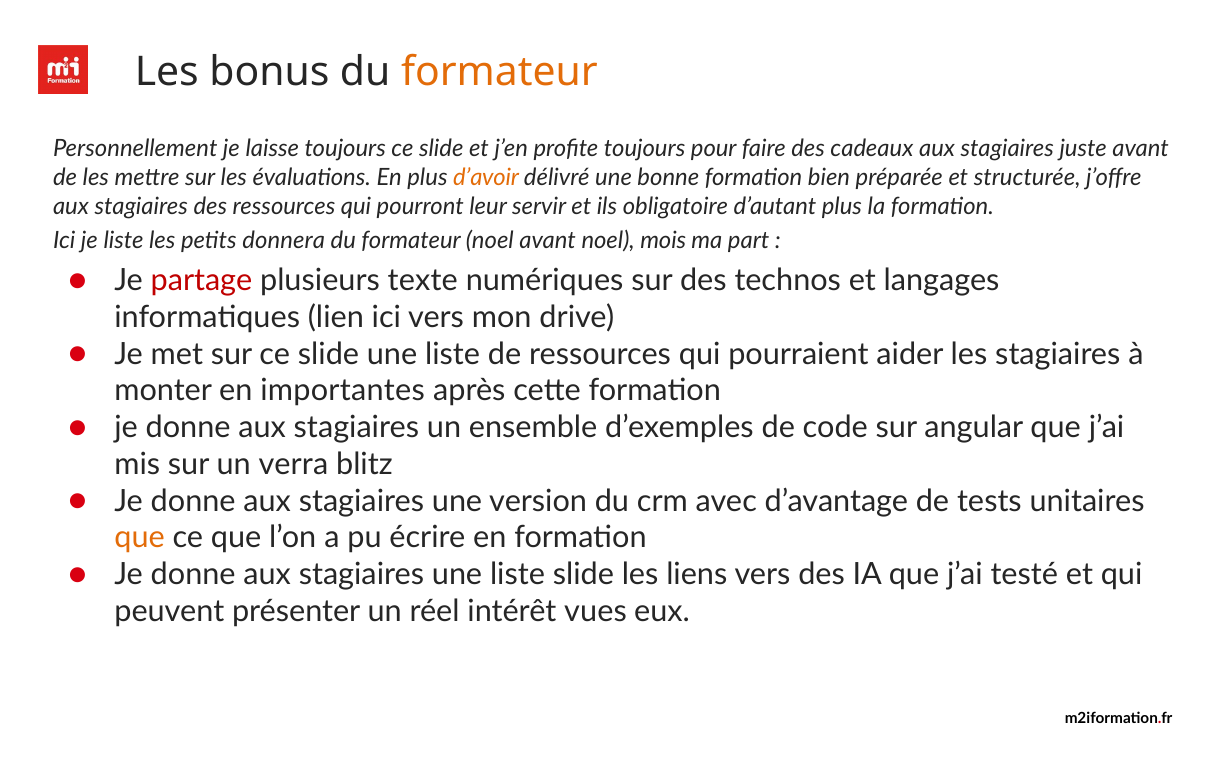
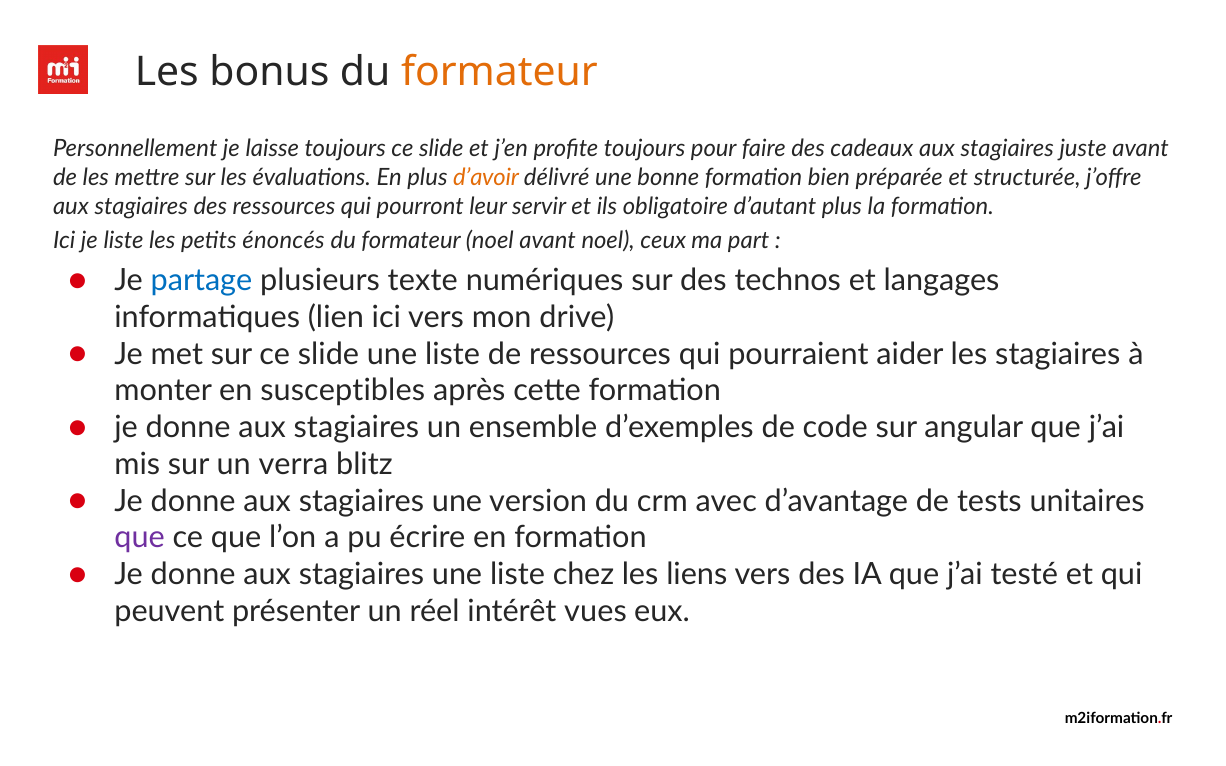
donnera: donnera -> énoncés
mois: mois -> ceux
partage colour: red -> blue
importantes: importantes -> susceptibles
que at (140, 538) colour: orange -> purple
liste slide: slide -> chez
